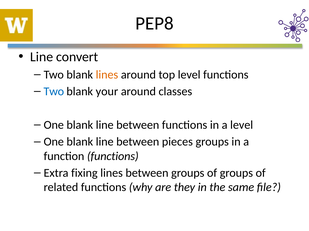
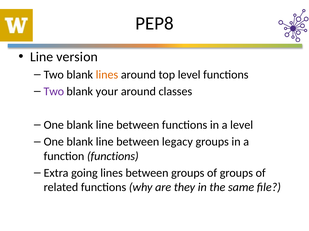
convert: convert -> version
Two at (54, 92) colour: blue -> purple
pieces: pieces -> legacy
fixing: fixing -> going
